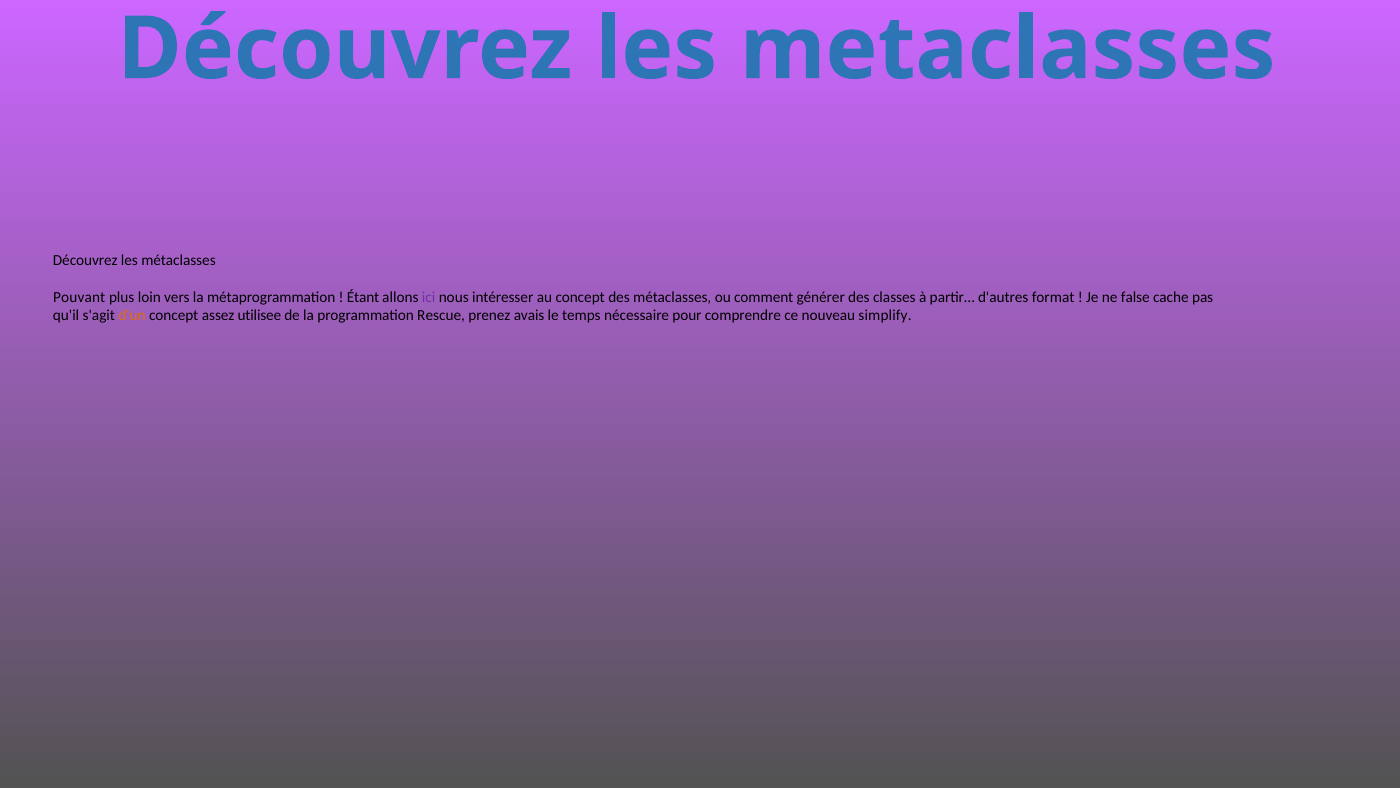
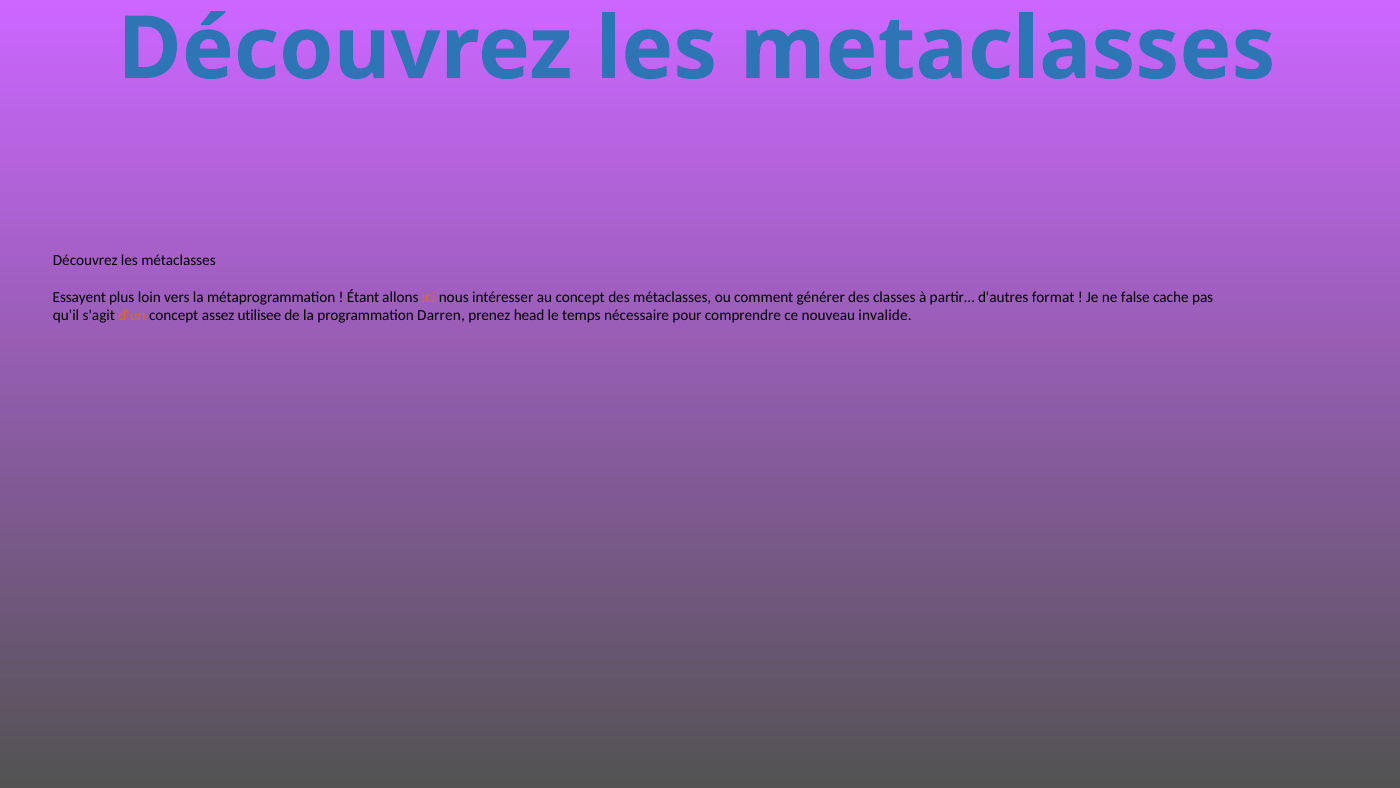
Pouvant: Pouvant -> Essayent
ici colour: purple -> orange
Rescue: Rescue -> Darren
avais: avais -> head
simplify: simplify -> invalide
